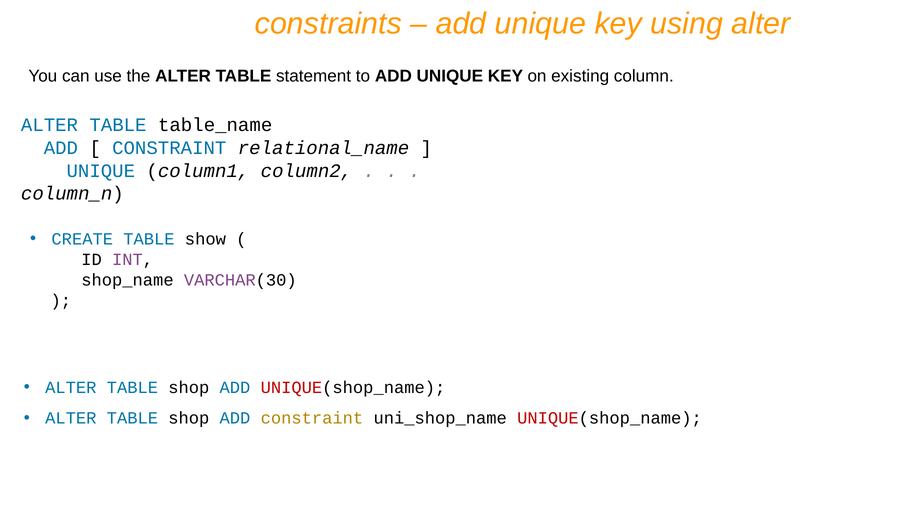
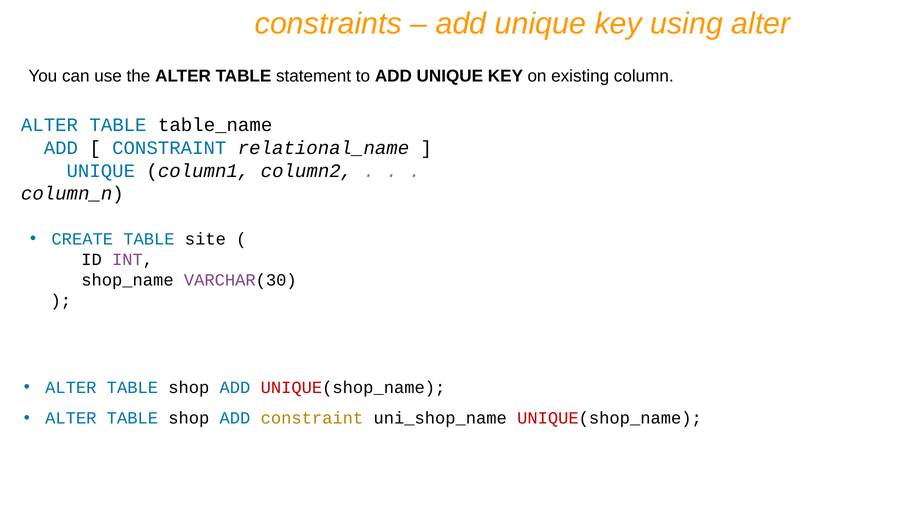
show: show -> site
